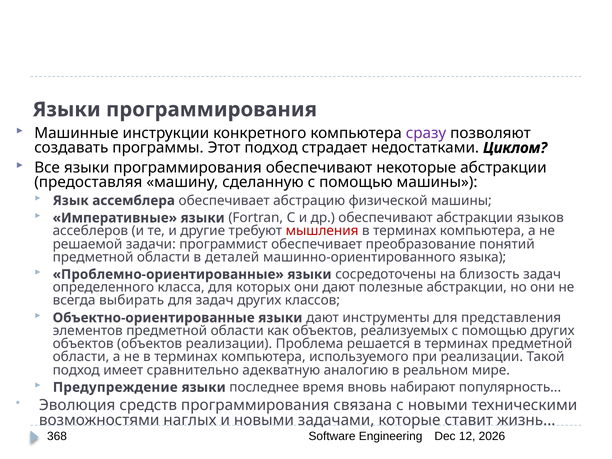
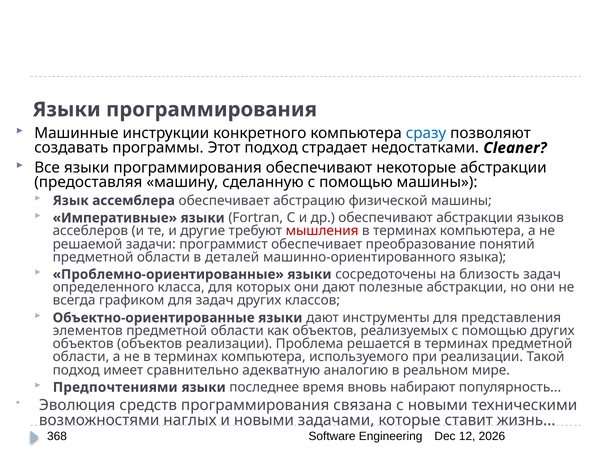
сразу colour: purple -> blue
Циклом: Циклом -> Cleaner
выбирать: выбирать -> графиком
Предупреждение: Предупреждение -> Предпочтениями
